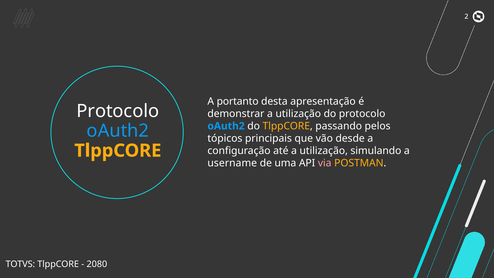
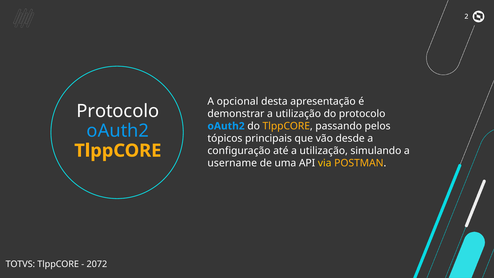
portanto: portanto -> opcional
via colour: pink -> yellow
2080: 2080 -> 2072
